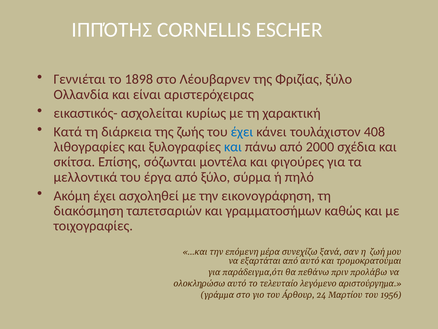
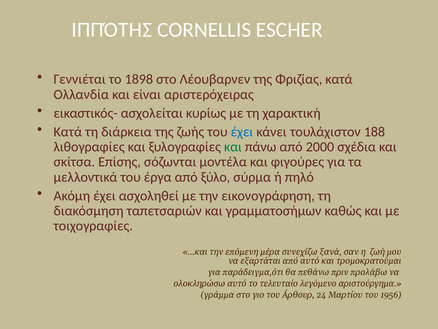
Φριζίας ξύλο: ξύλο -> κατά
408: 408 -> 188
και at (233, 147) colour: blue -> green
